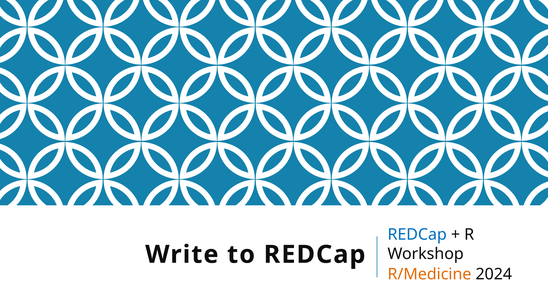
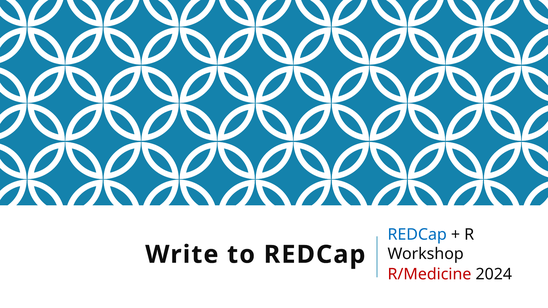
R/Medicine colour: orange -> red
